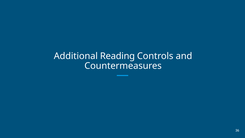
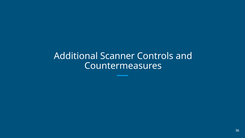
Reading: Reading -> Scanner
